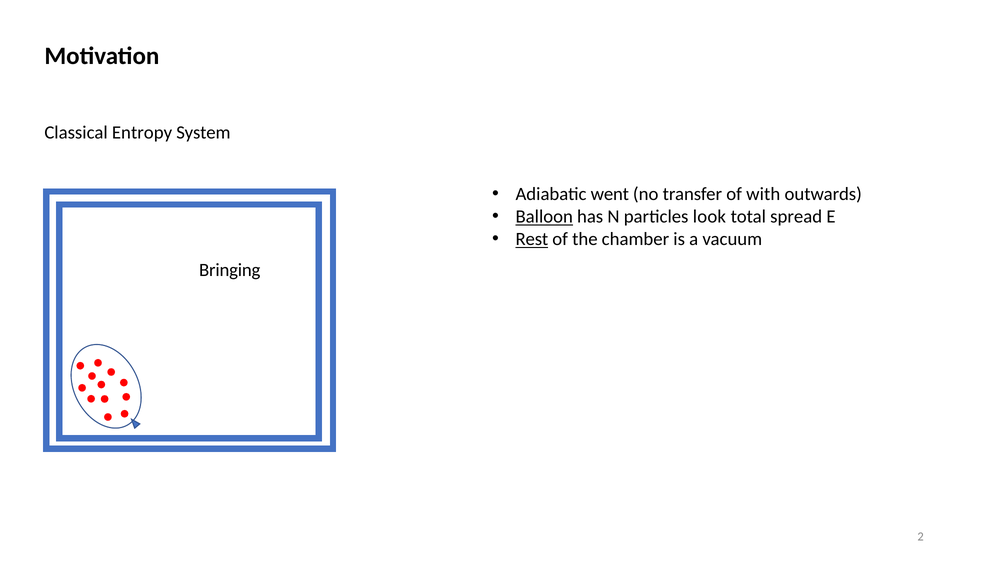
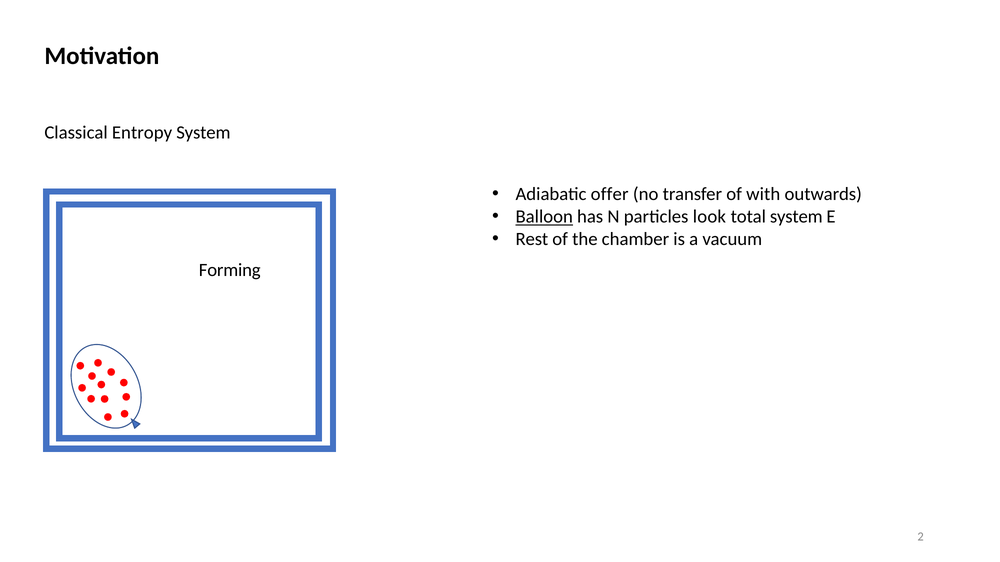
went: went -> offer
total spread: spread -> system
Rest underline: present -> none
Bringing: Bringing -> Forming
